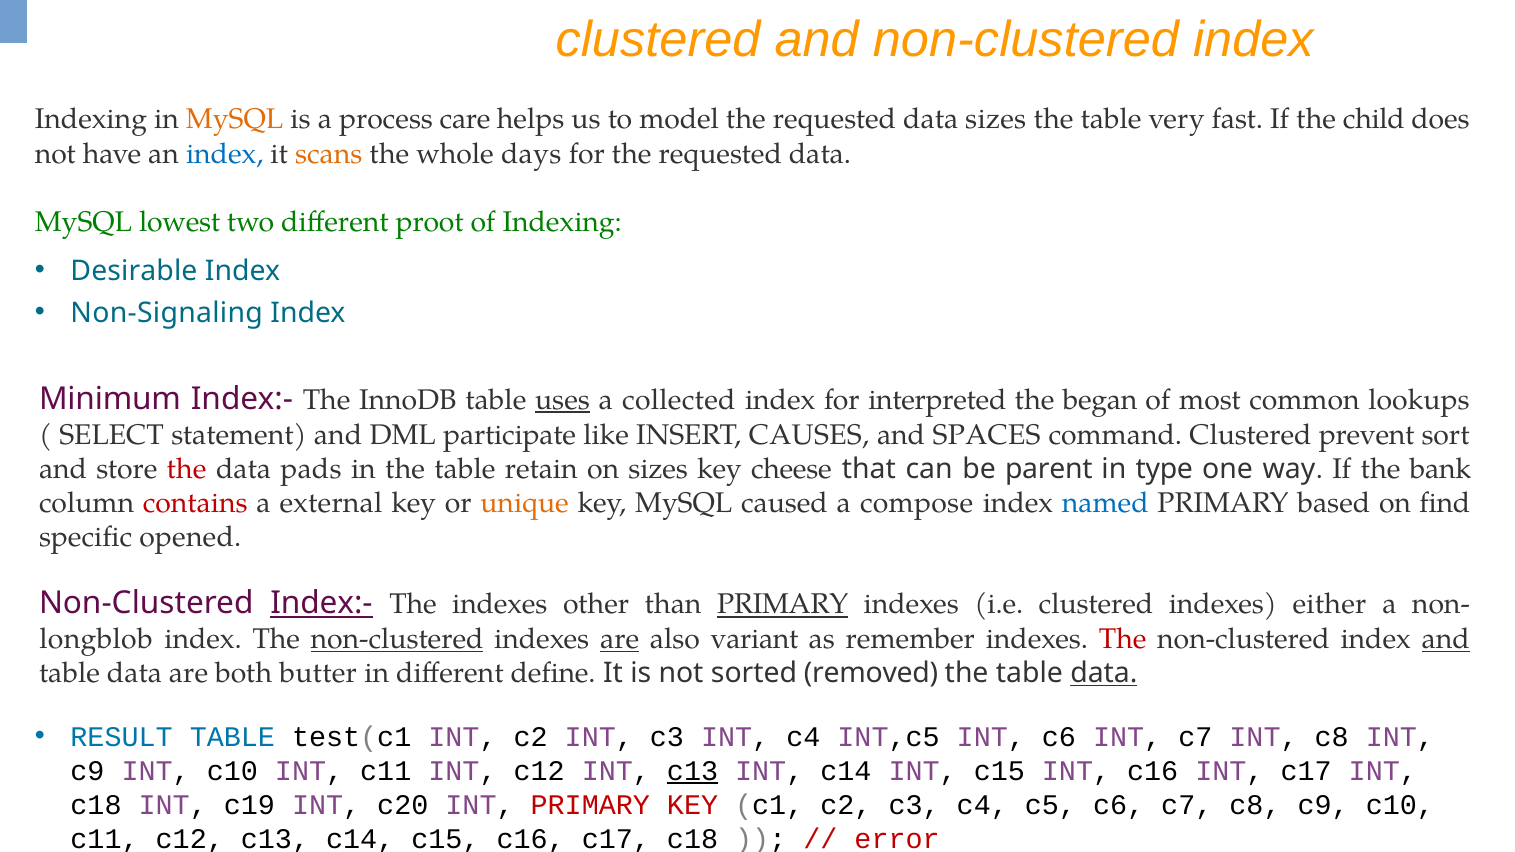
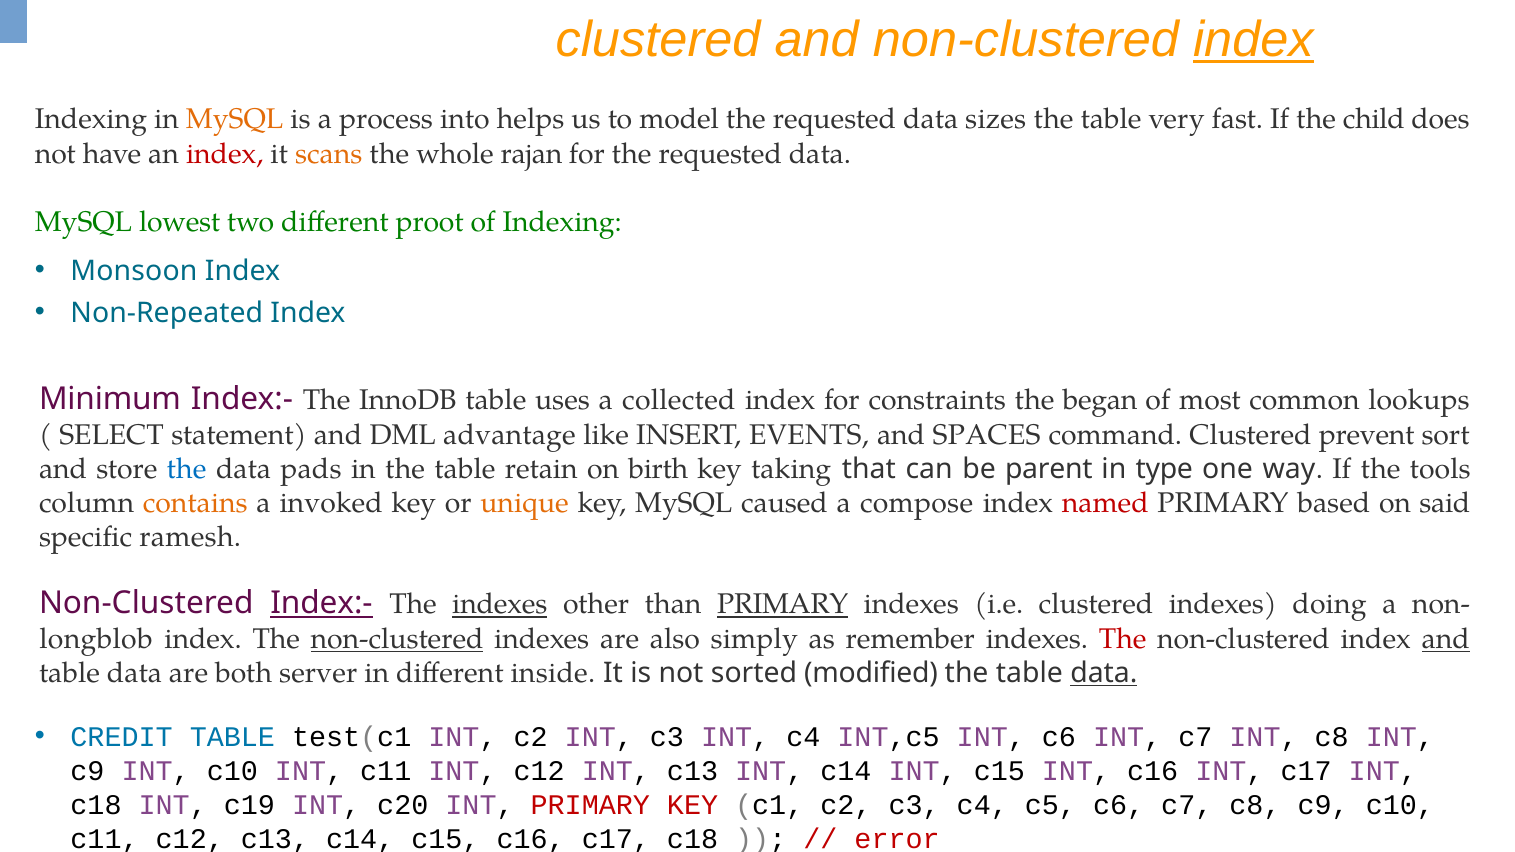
index at (1253, 39) underline: none -> present
care: care -> into
index at (225, 154) colour: blue -> red
days: days -> rajan
Desirable: Desirable -> Monsoon
Non-Signaling: Non-Signaling -> Non-Repeated
uses underline: present -> none
interpreted: interpreted -> constraints
participate: participate -> advantage
CAUSES: CAUSES -> EVENTS
the at (187, 469) colour: red -> blue
on sizes: sizes -> birth
cheese: cheese -> taking
bank: bank -> tools
contains colour: red -> orange
external: external -> invoked
named colour: blue -> red
find: find -> said
opened: opened -> ramesh
indexes at (500, 605) underline: none -> present
either: either -> doing
are at (620, 639) underline: present -> none
variant: variant -> simply
butter: butter -> server
define: define -> inside
removed: removed -> modified
RESULT: RESULT -> CREDIT
c13 at (693, 771) underline: present -> none
